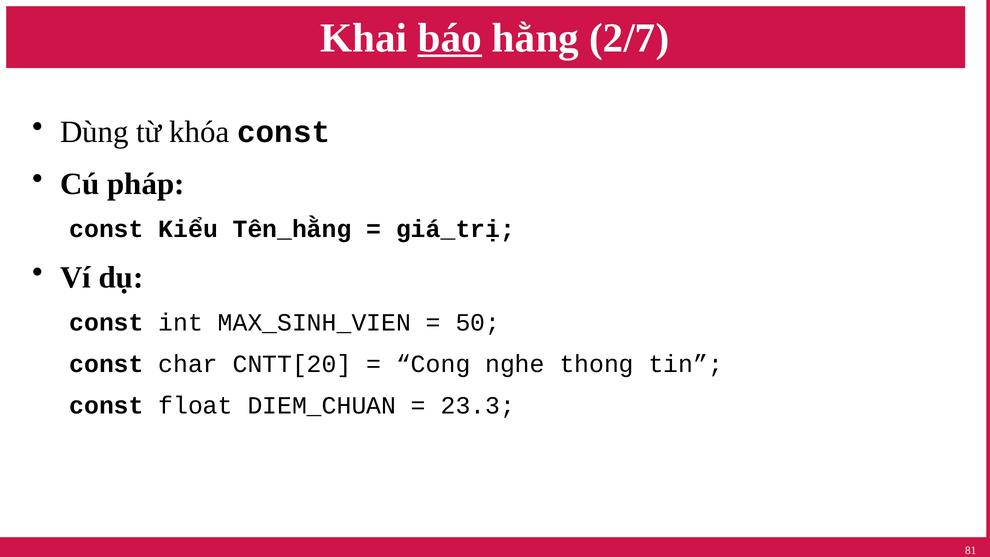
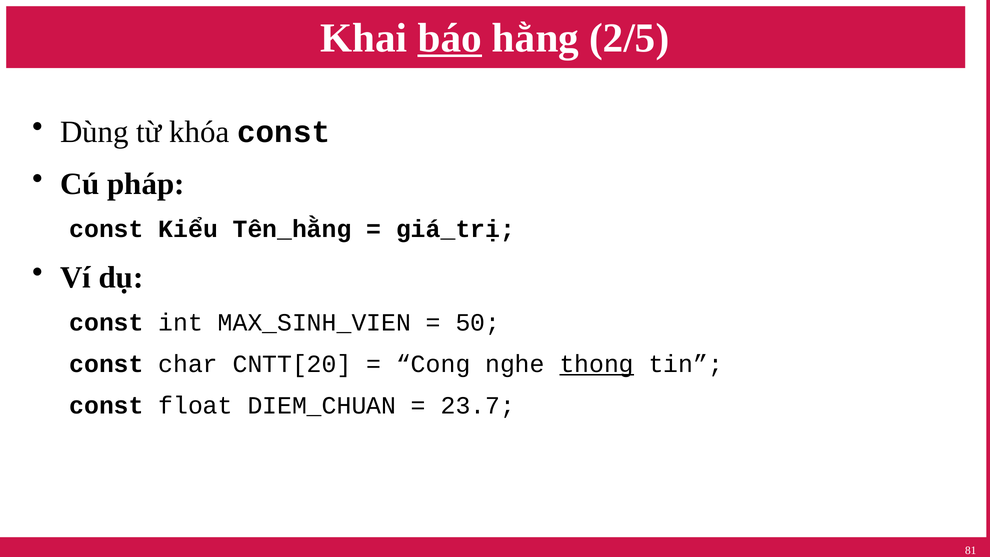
2/7: 2/7 -> 2/5
thong underline: none -> present
23.3: 23.3 -> 23.7
